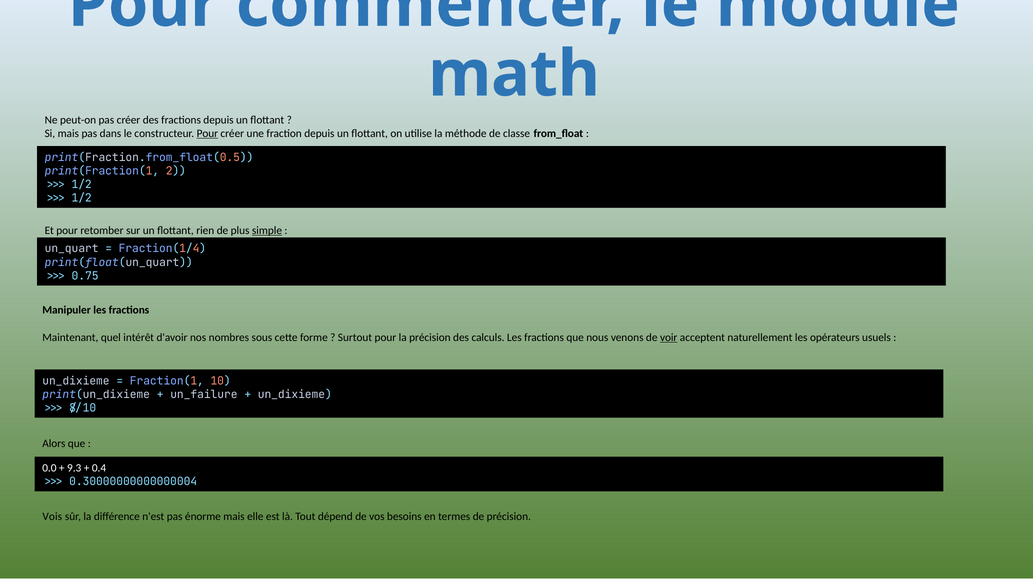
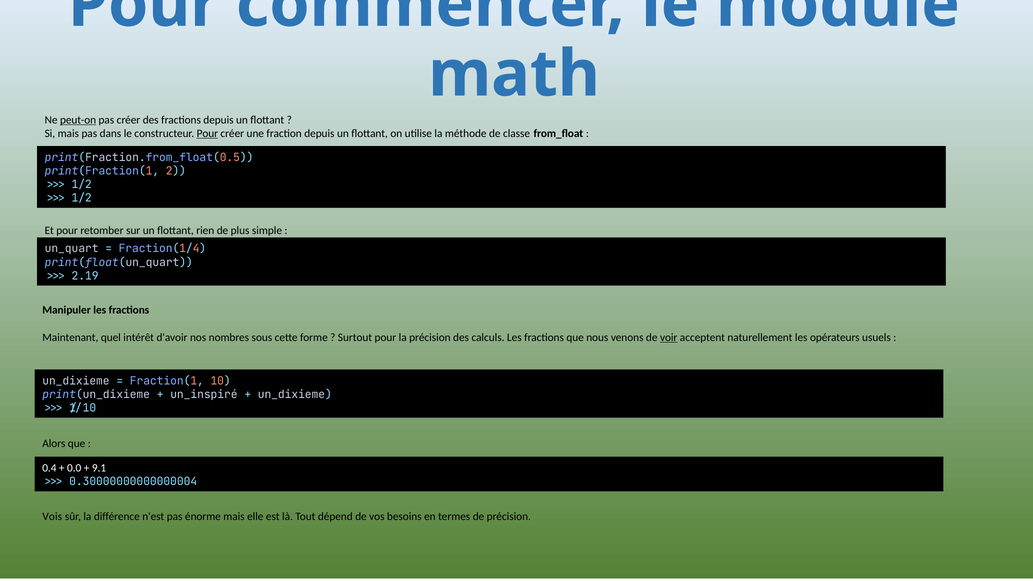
peut-on underline: none -> present
simple underline: present -> none
0.75: 0.75 -> 2.19
un_failure: un_failure -> un_inspiré
8/10: 8/10 -> 1/10
0.0: 0.0 -> 0.4
9.3: 9.3 -> 0.0
0.4: 0.4 -> 9.1
